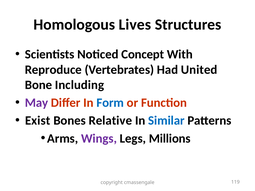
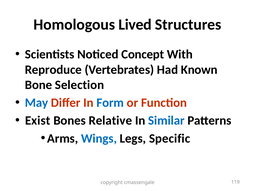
Lives: Lives -> Lived
United: United -> Known
Including: Including -> Selection
May colour: purple -> blue
Wings colour: purple -> blue
Millions: Millions -> Specific
